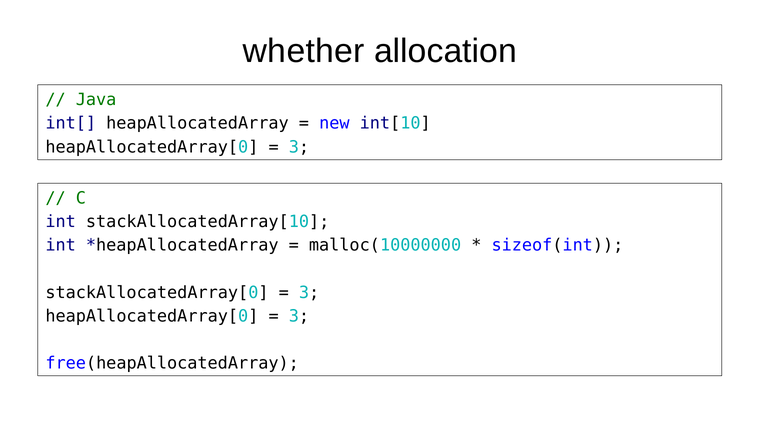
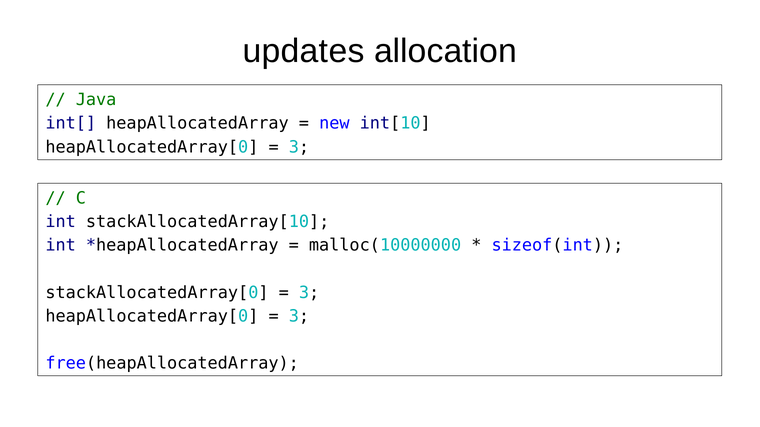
whether: whether -> updates
